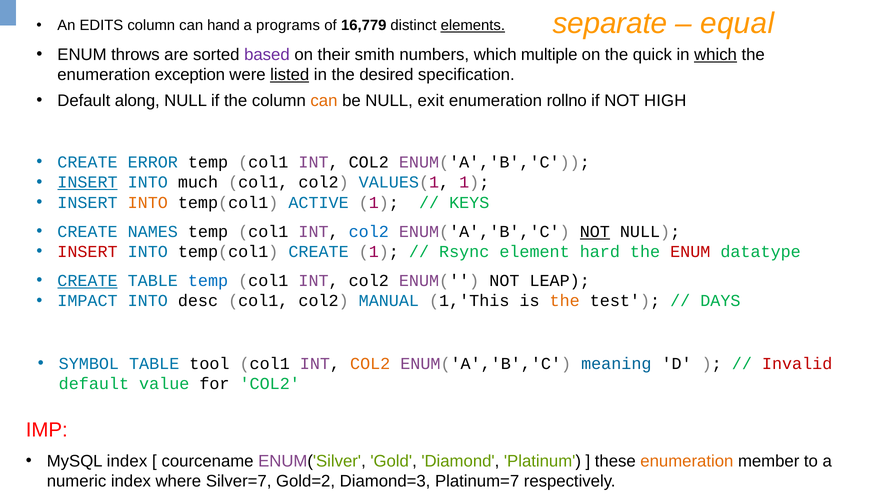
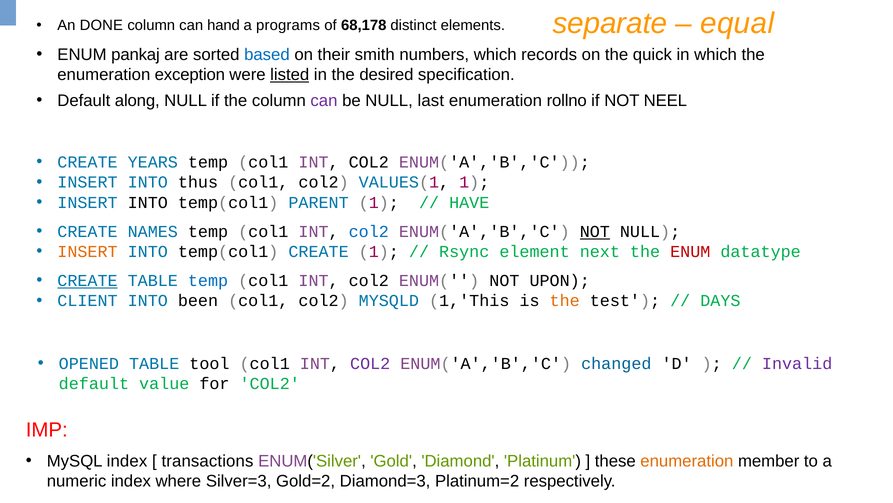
EDITS: EDITS -> DONE
16,779: 16,779 -> 68,178
elements underline: present -> none
throws: throws -> pankaj
based colour: purple -> blue
multiple: multiple -> records
which at (716, 55) underline: present -> none
can at (324, 100) colour: orange -> purple
exit: exit -> last
HIGH: HIGH -> NEEL
ERROR: ERROR -> YEARS
INSERT at (87, 182) underline: present -> none
much: much -> thus
INTO at (148, 202) colour: orange -> black
ACTIVE: ACTIVE -> PARENT
KEYS: KEYS -> HAVE
INSERT at (87, 251) colour: red -> orange
hard: hard -> next
LEAP: LEAP -> UPON
IMPACT: IMPACT -> CLIENT
desc: desc -> been
MANUAL: MANUAL -> MYSQLD
SYMBOL: SYMBOL -> OPENED
COL2 at (370, 363) colour: orange -> purple
meaning: meaning -> changed
Invalid colour: red -> purple
courcename: courcename -> transactions
Silver=7: Silver=7 -> Silver=3
Platinum=7: Platinum=7 -> Platinum=2
